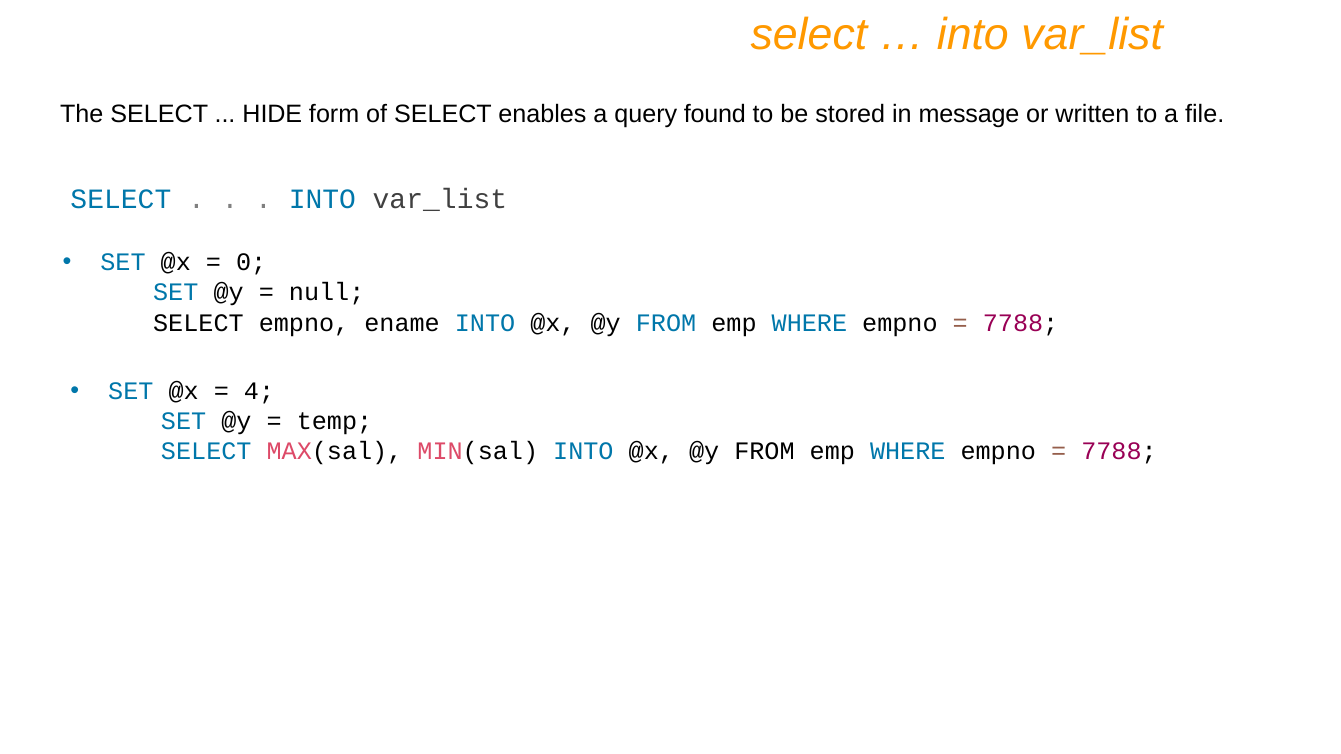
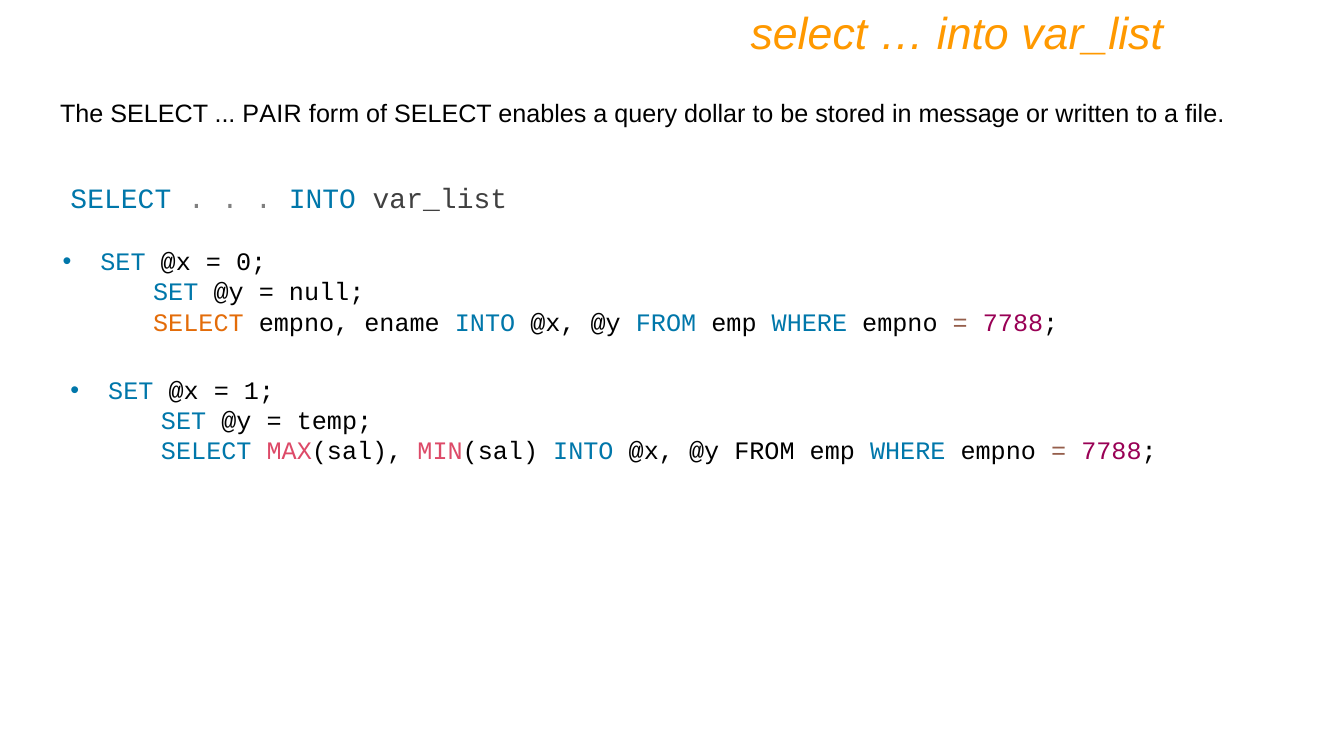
HIDE: HIDE -> PAIR
found: found -> dollar
SELECT at (198, 323) colour: black -> orange
4: 4 -> 1
